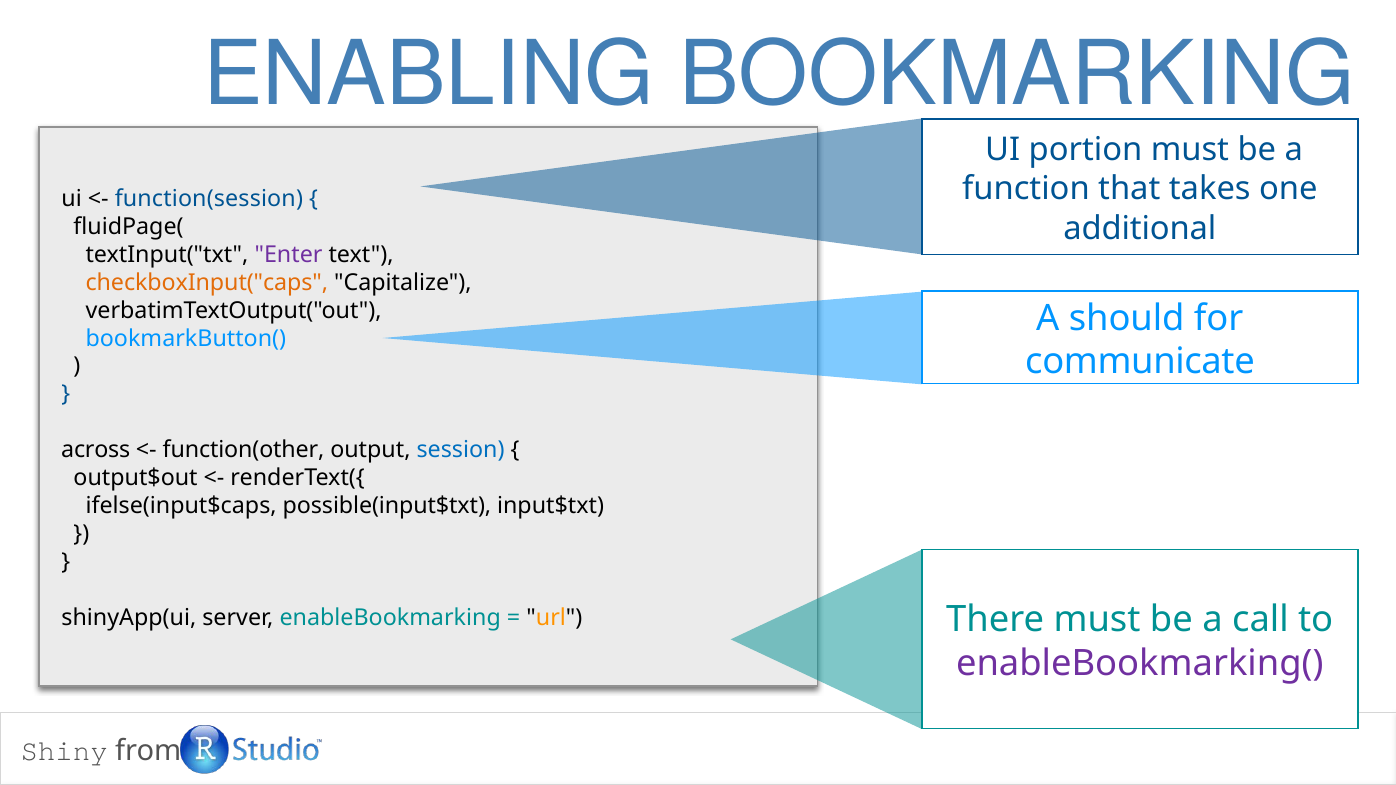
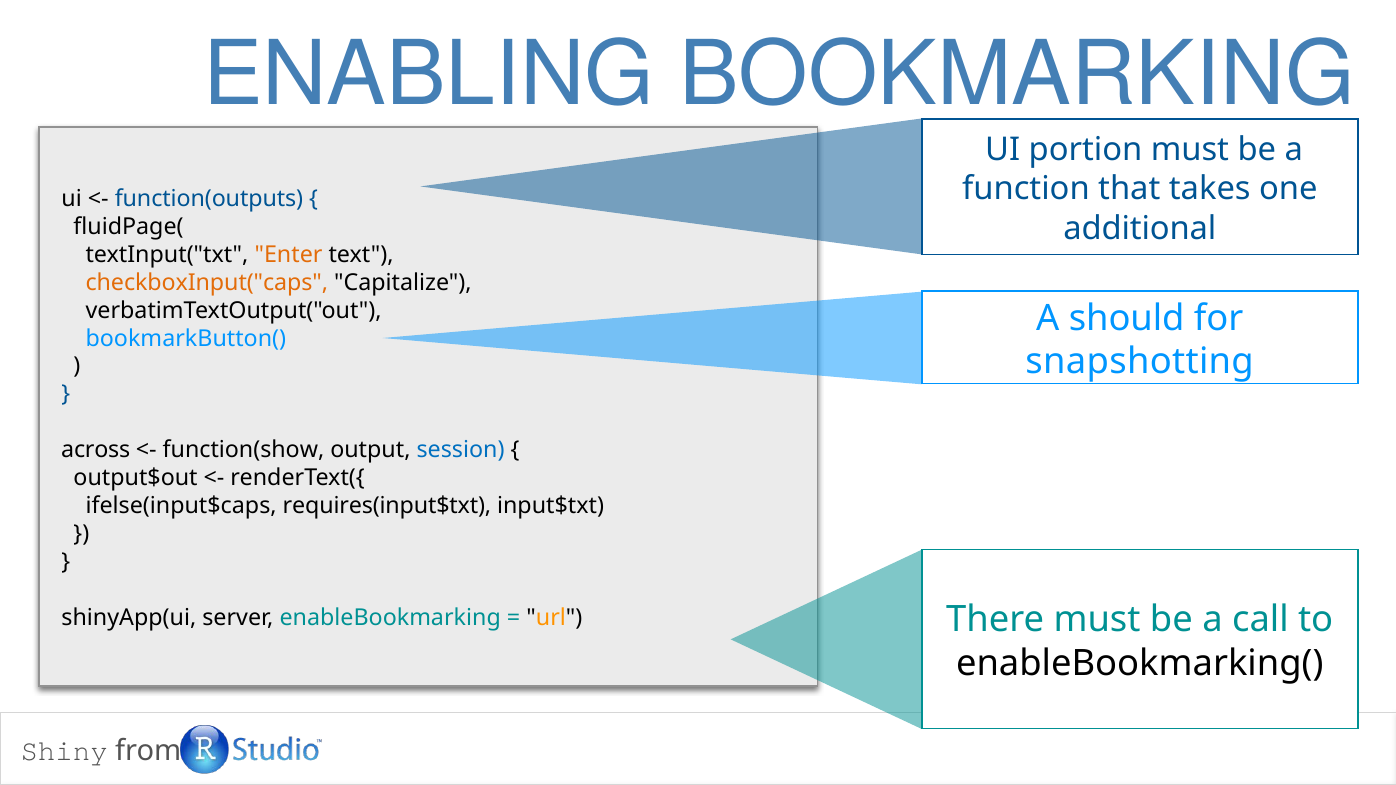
function(session: function(session -> function(outputs
Enter colour: purple -> orange
communicate: communicate -> snapshotting
function(other: function(other -> function(show
possible(input$txt: possible(input$txt -> requires(input$txt
enableBookmarking( colour: purple -> black
